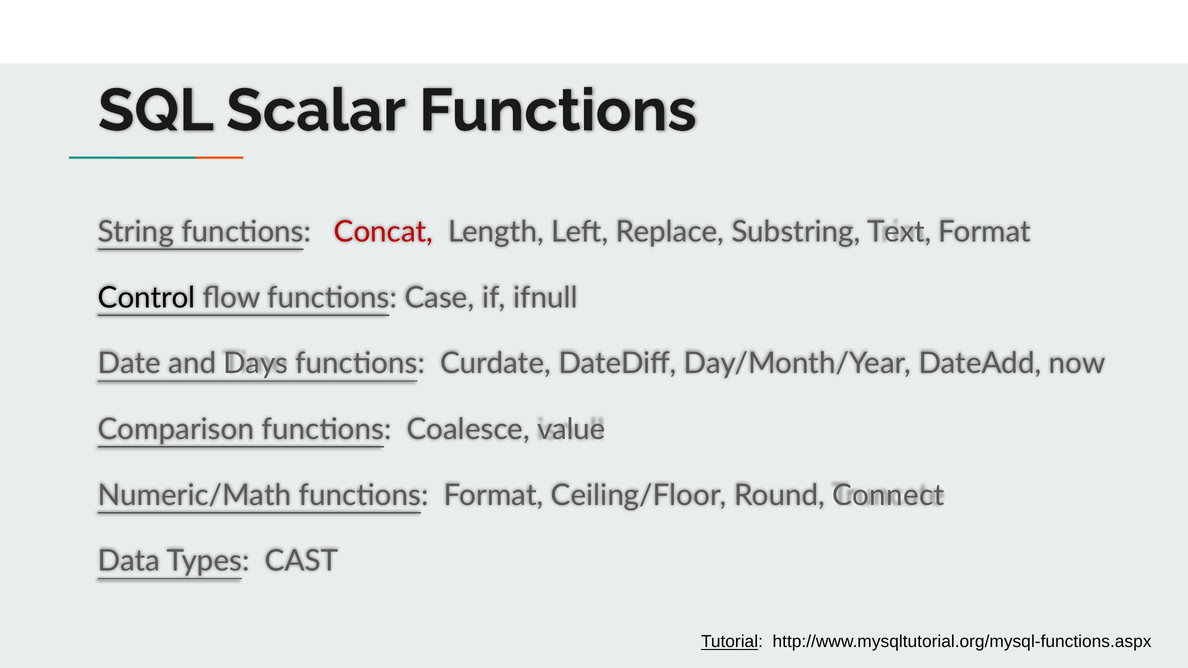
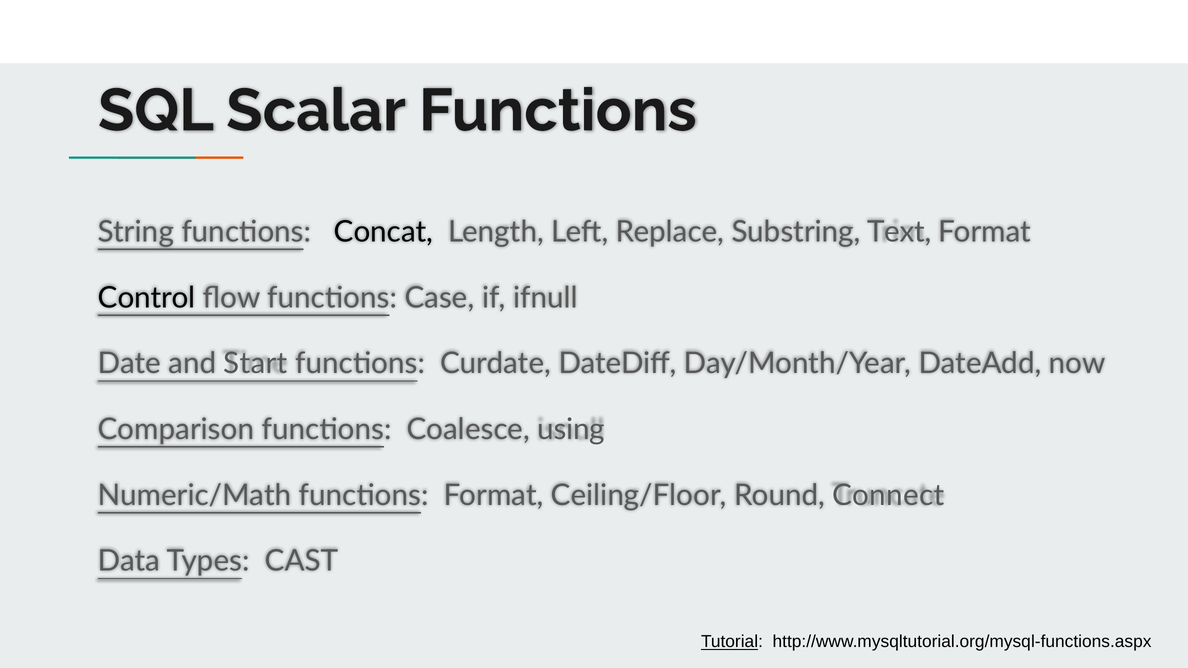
Concat colour: red -> black
Days: Days -> Start
value: value -> using
